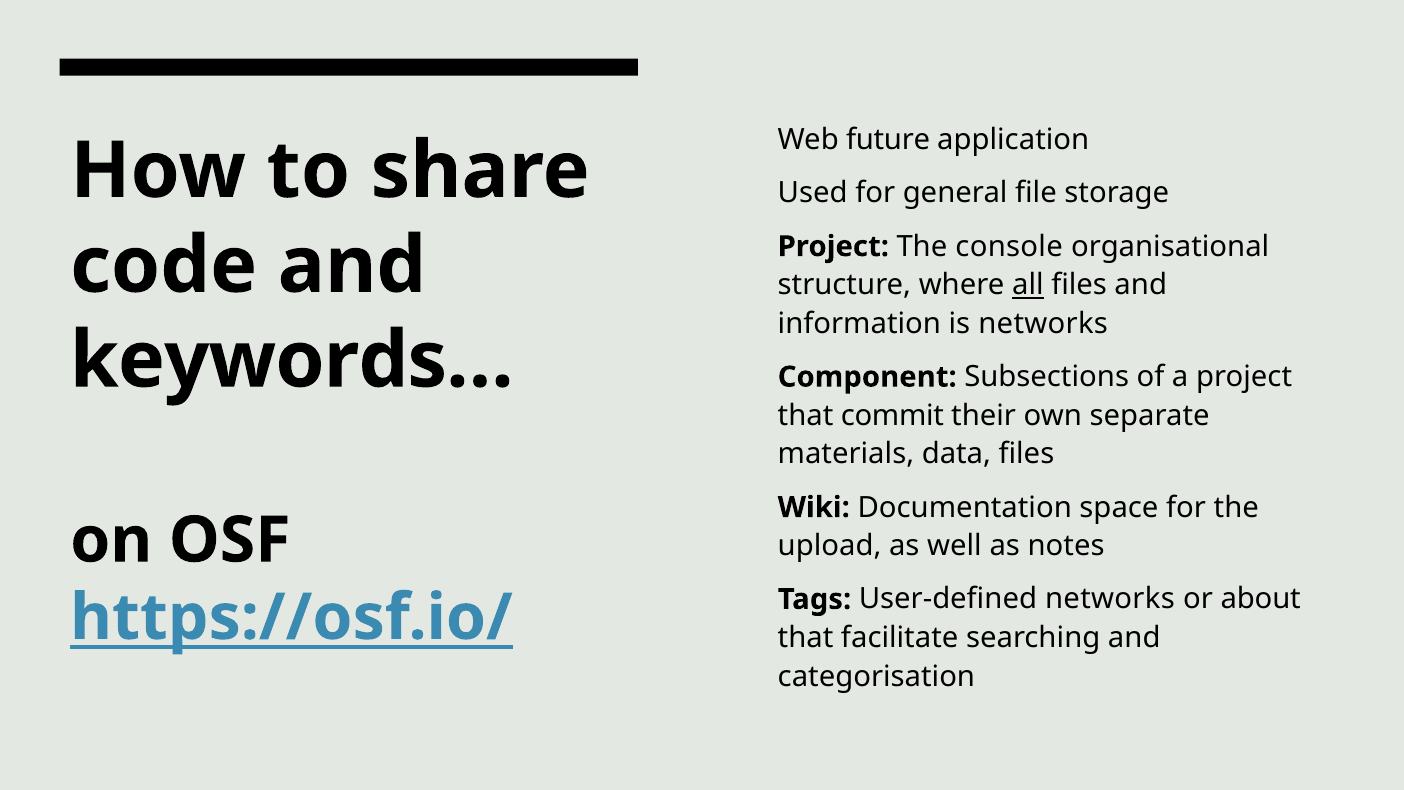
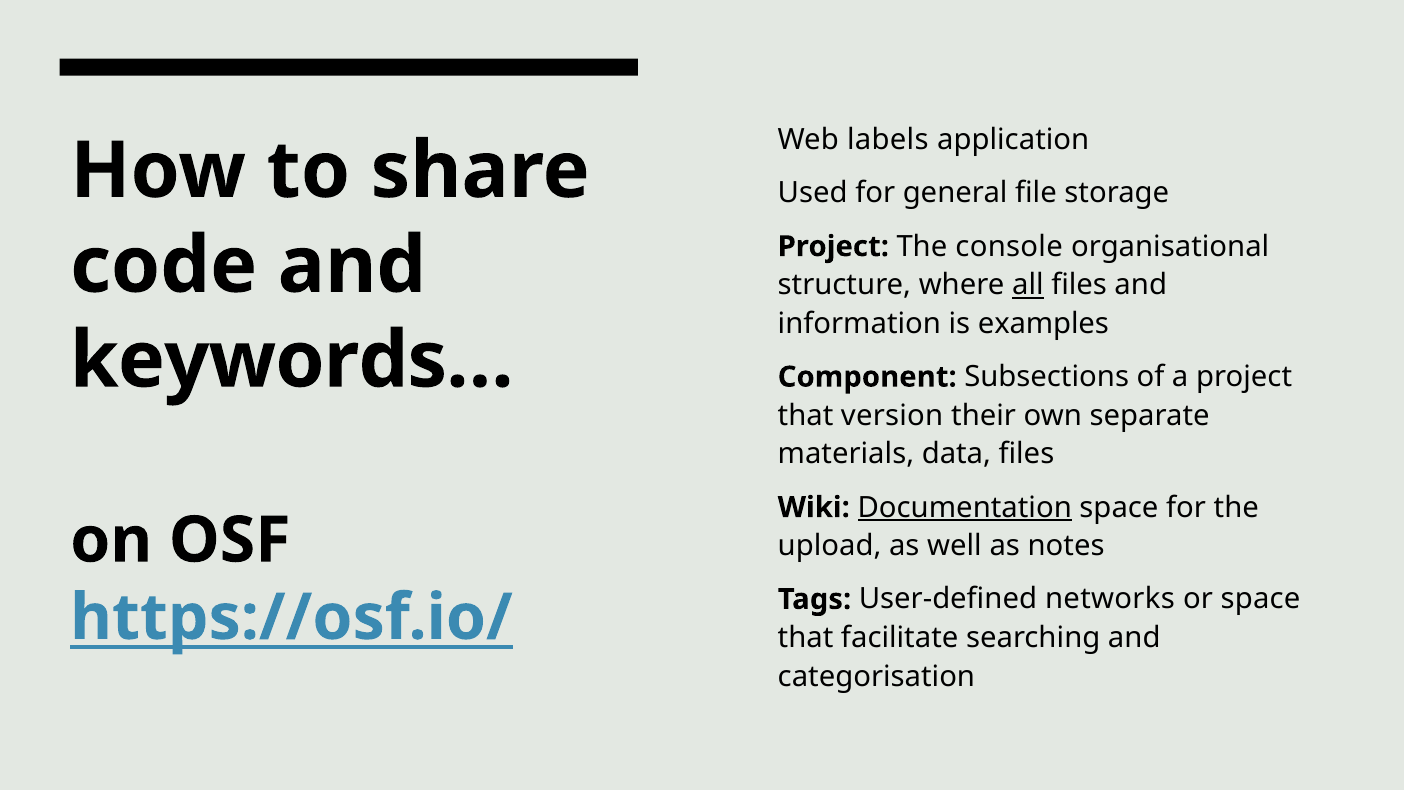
future: future -> labels
is networks: networks -> examples
commit: commit -> version
Documentation underline: none -> present
or about: about -> space
